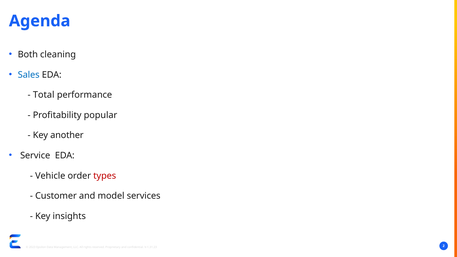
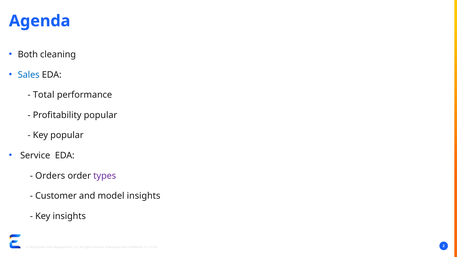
Key another: another -> popular
Vehicle: Vehicle -> Orders
types colour: red -> purple
model services: services -> insights
